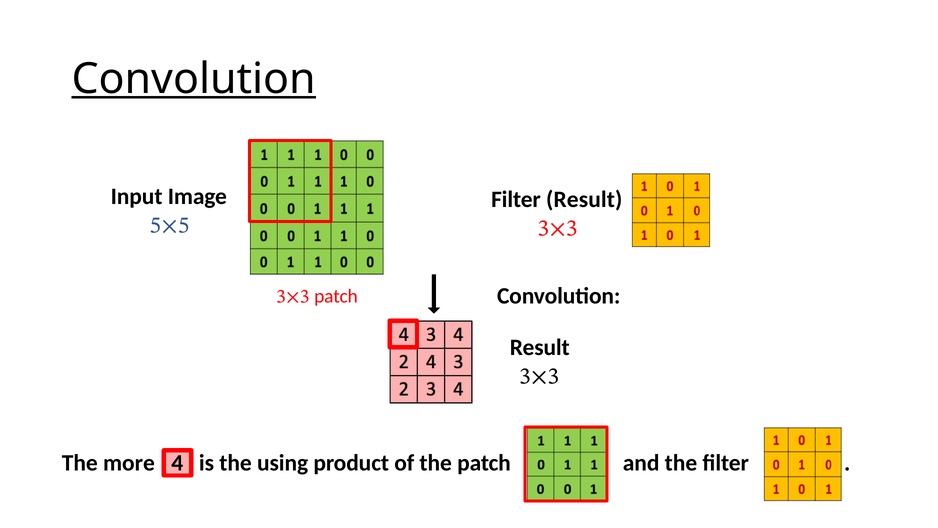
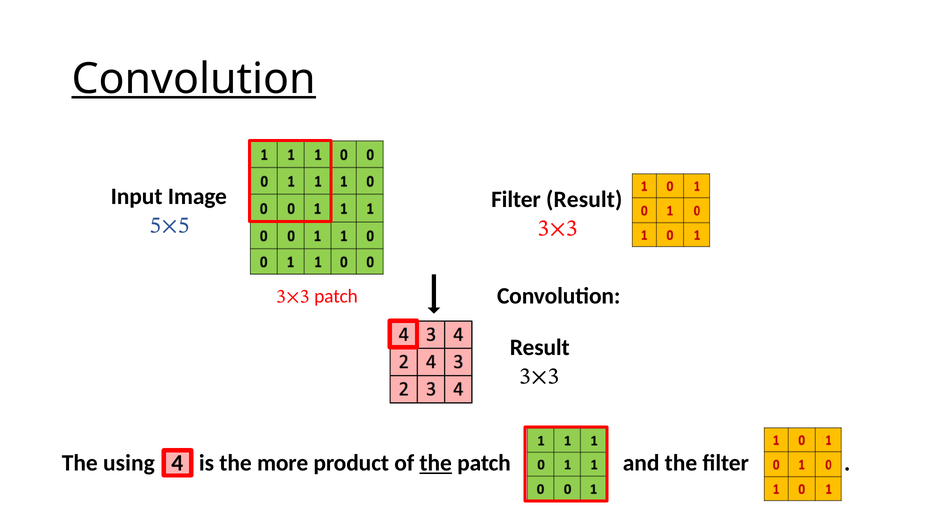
more: more -> using
using: using -> more
the at (436, 463) underline: none -> present
